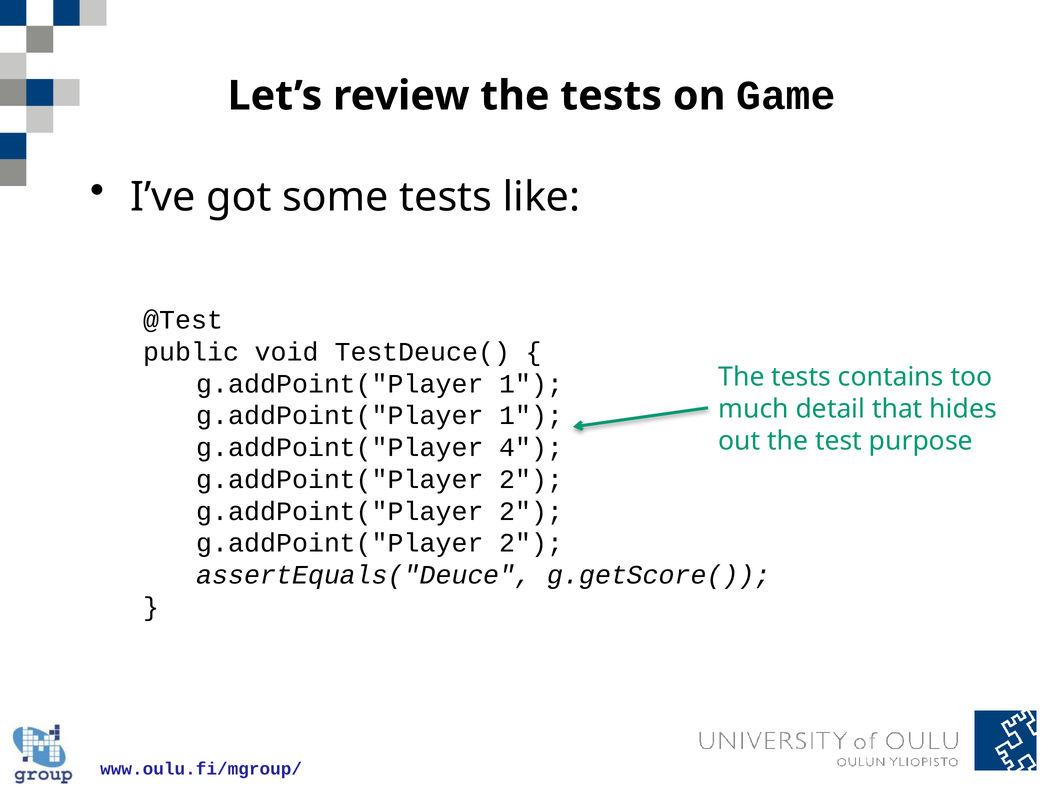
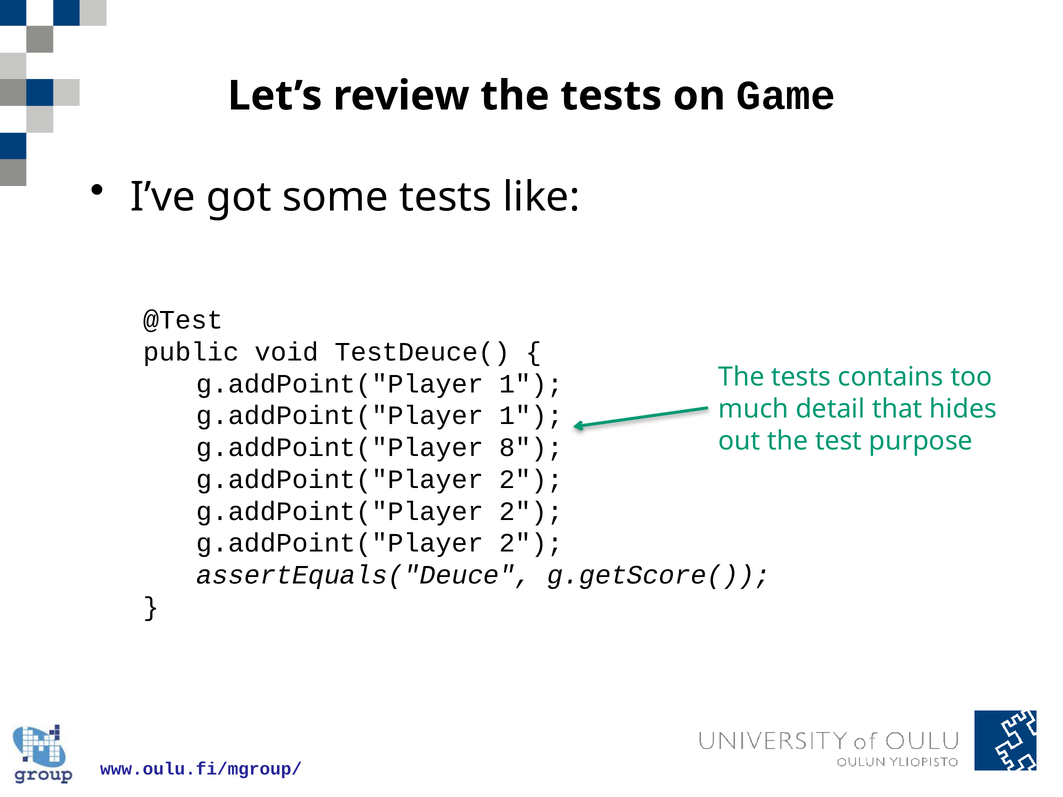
4: 4 -> 8
